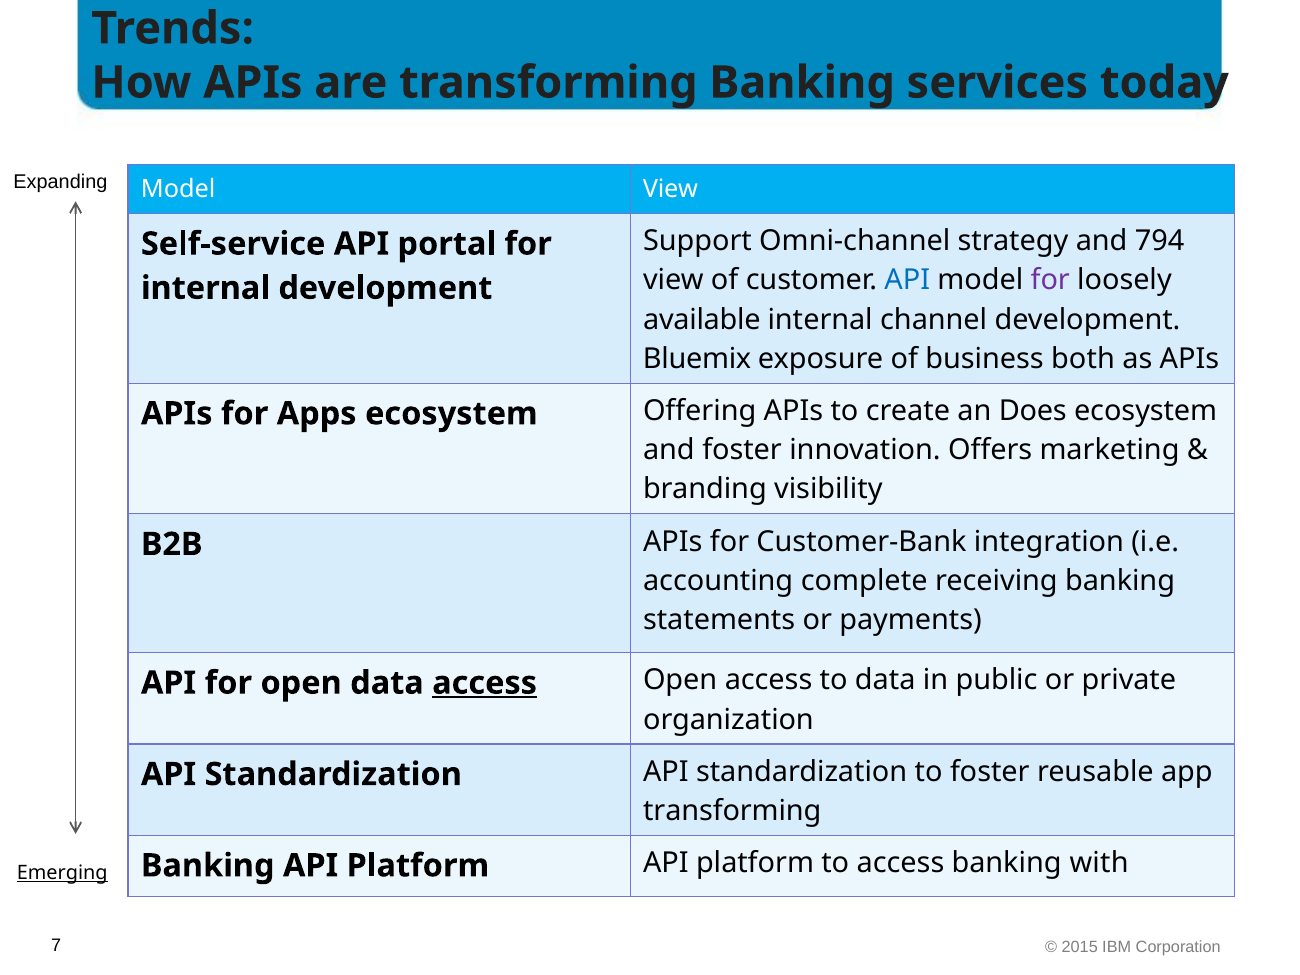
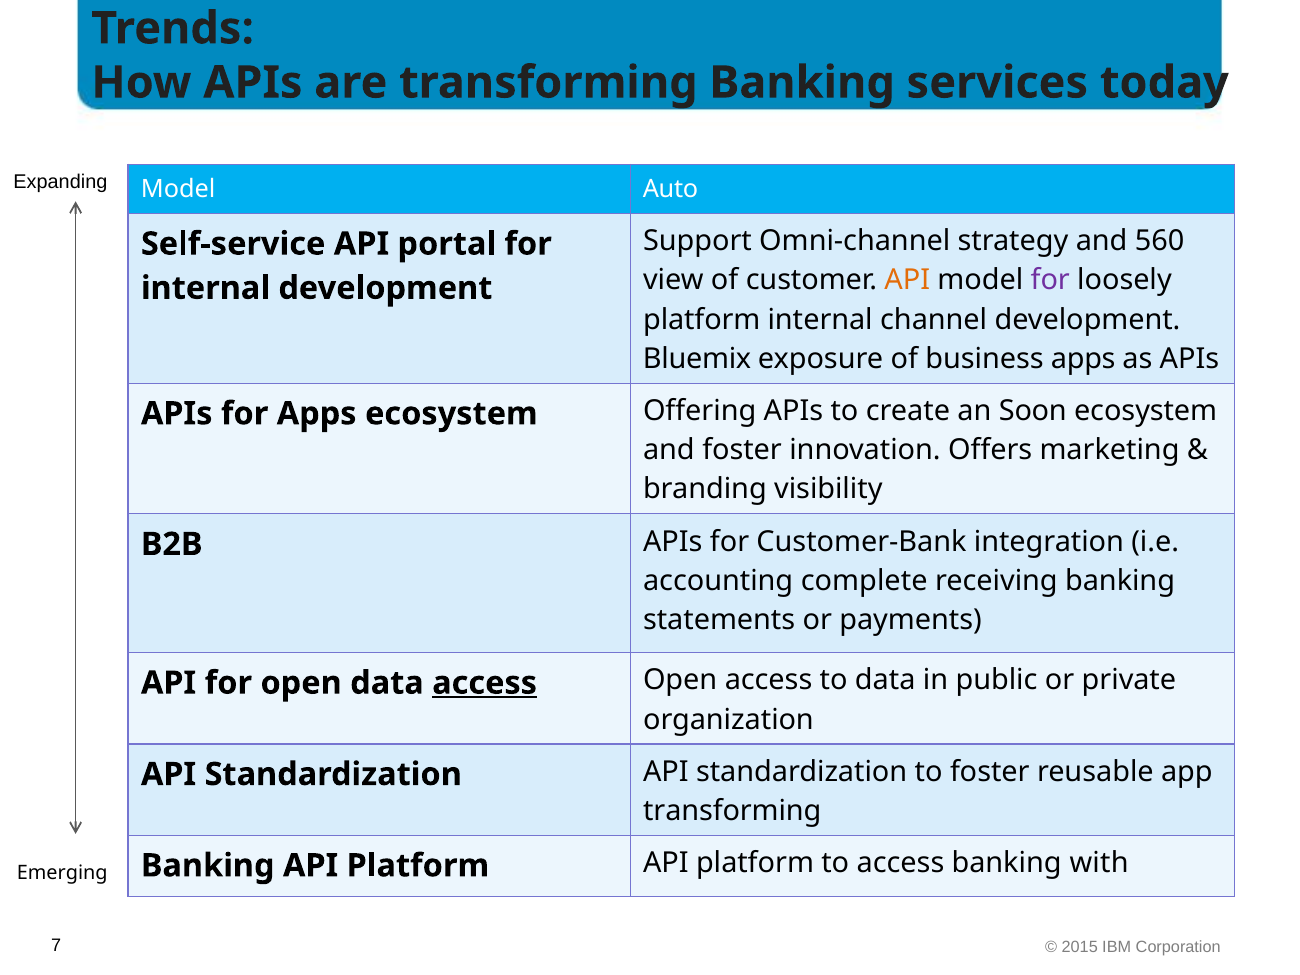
Model View: View -> Auto
794: 794 -> 560
API at (907, 280) colour: blue -> orange
available at (702, 320): available -> platform
business both: both -> apps
Does: Does -> Soon
Emerging underline: present -> none
